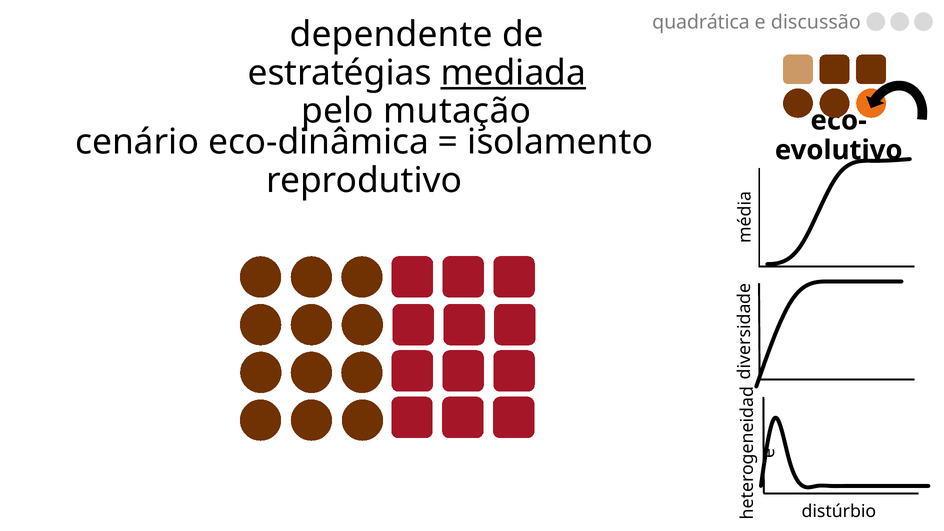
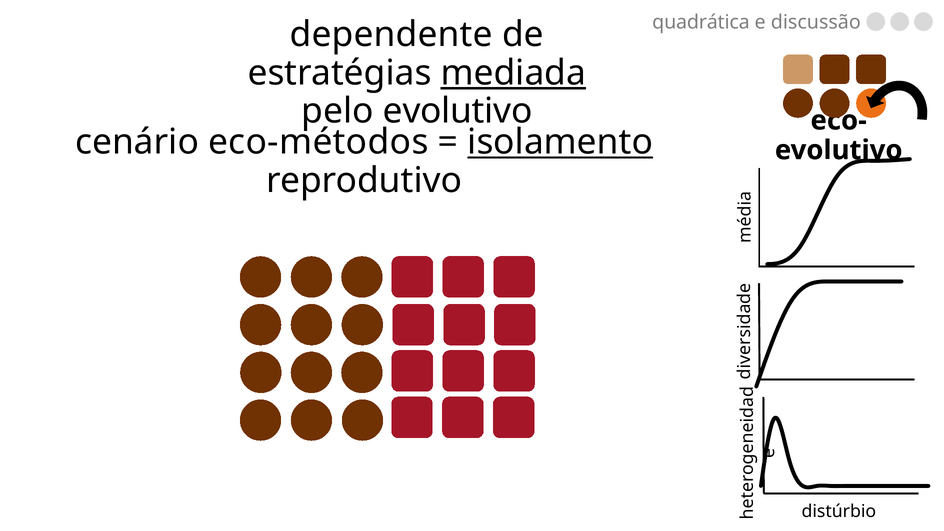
pelo mutação: mutação -> evolutivo
eco-dinâmica: eco-dinâmica -> eco-métodos
isolamento underline: none -> present
